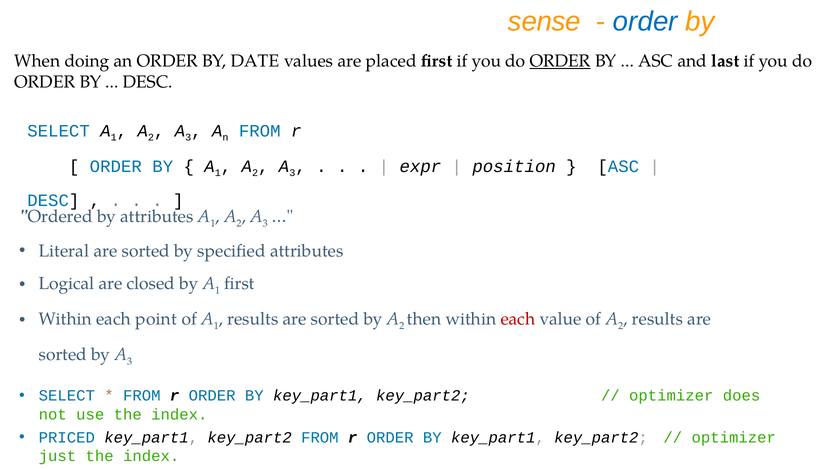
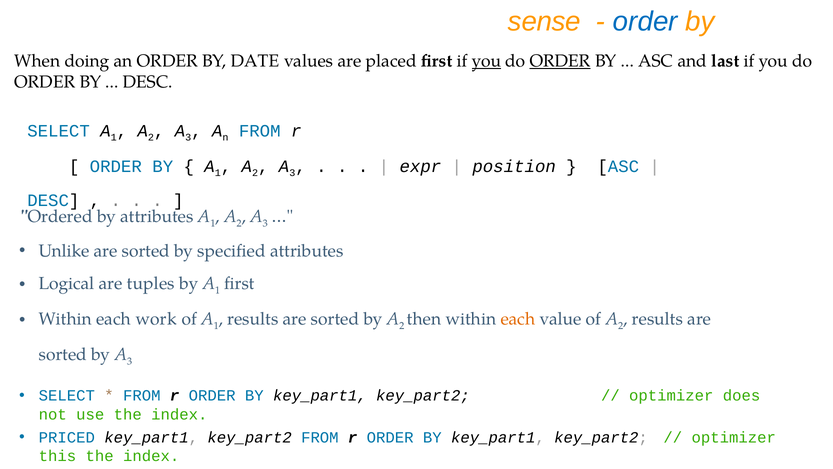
you at (486, 61) underline: none -> present
Literal: Literal -> Unlike
closed: closed -> tuples
point: point -> work
each at (518, 319) colour: red -> orange
just: just -> this
